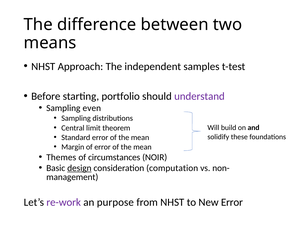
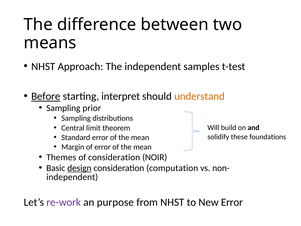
Before underline: none -> present
portfolio: portfolio -> interpret
understand colour: purple -> orange
even: even -> prior
of circumstances: circumstances -> consideration
management at (72, 177): management -> independent
